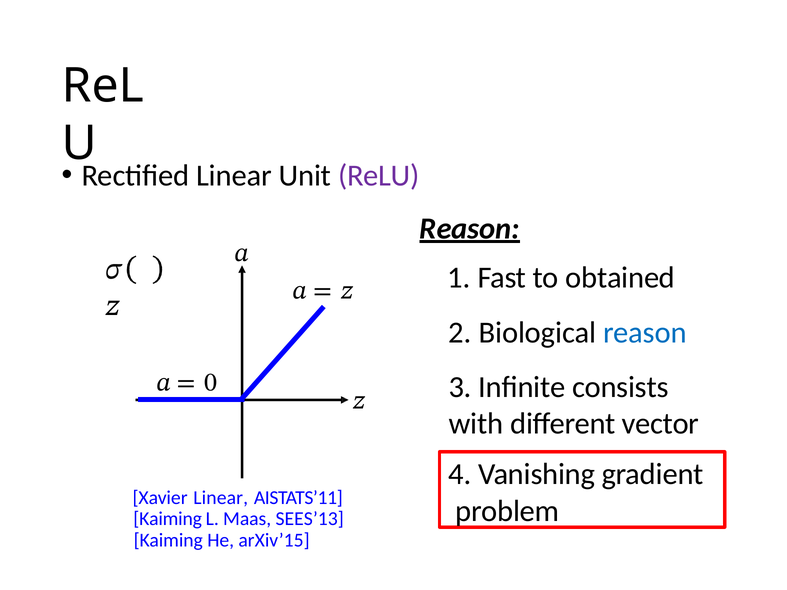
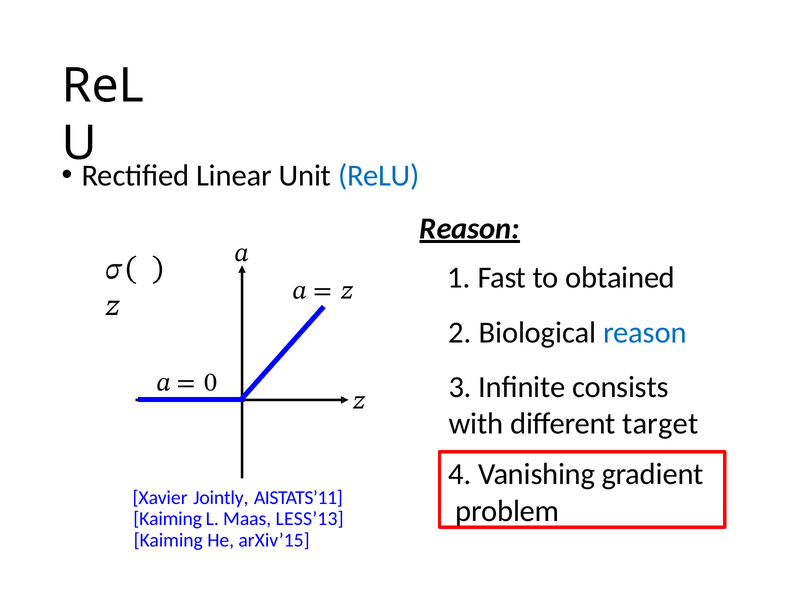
ReLU colour: purple -> blue
vector: vector -> target
Xavier Linear: Linear -> Jointly
SEES’13: SEES’13 -> LESS’13
